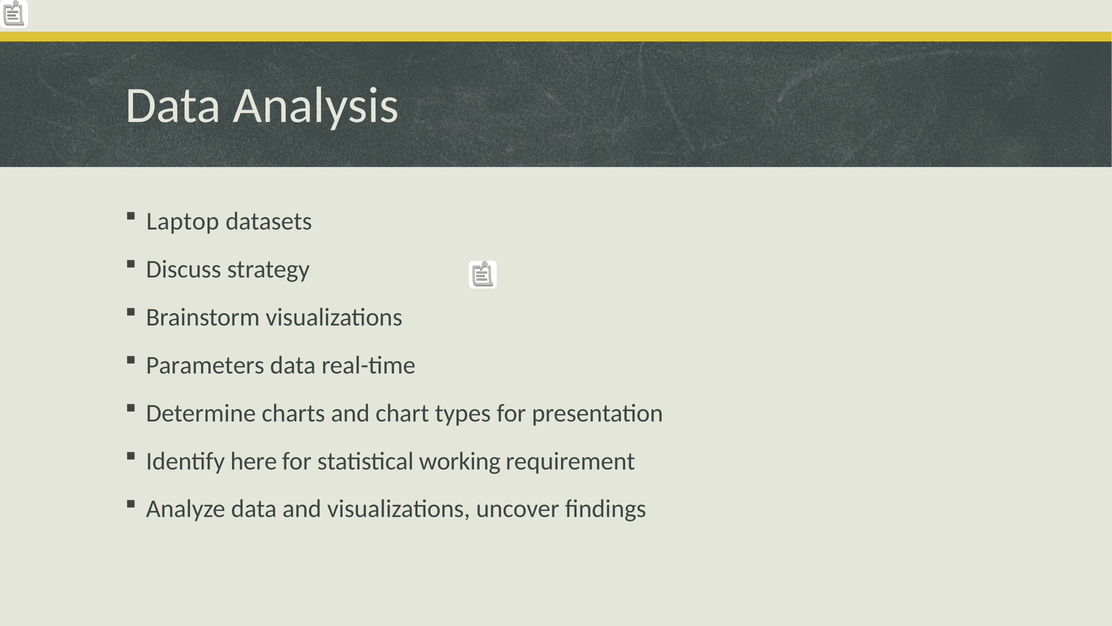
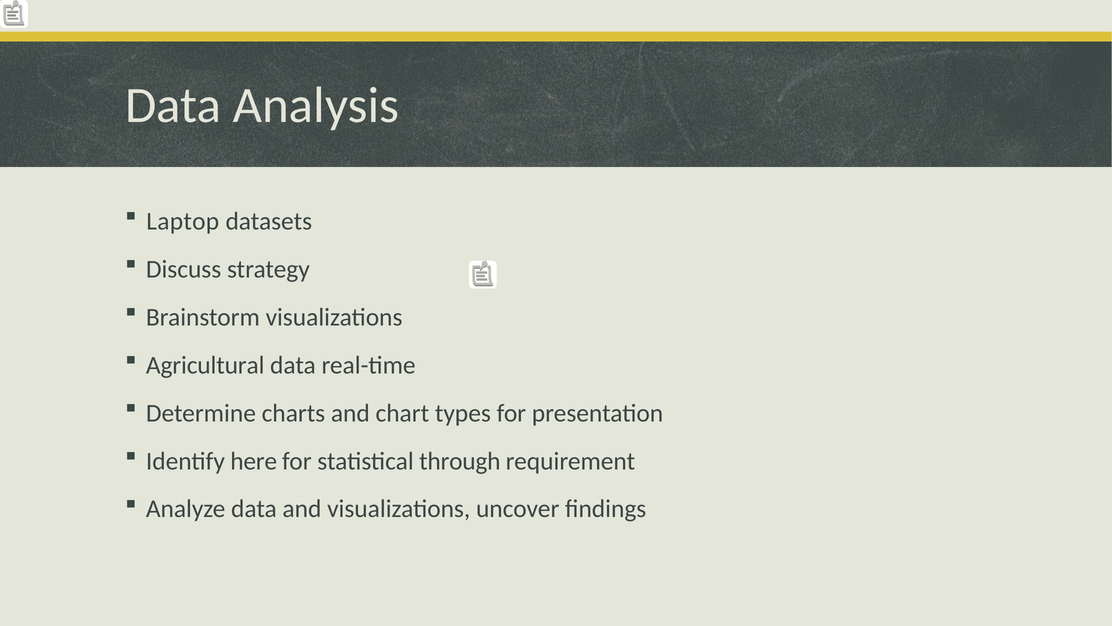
Parameters: Parameters -> Agricultural
working: working -> through
